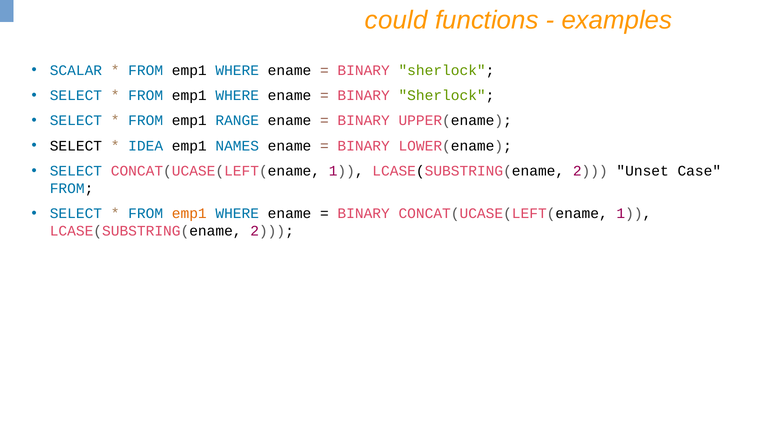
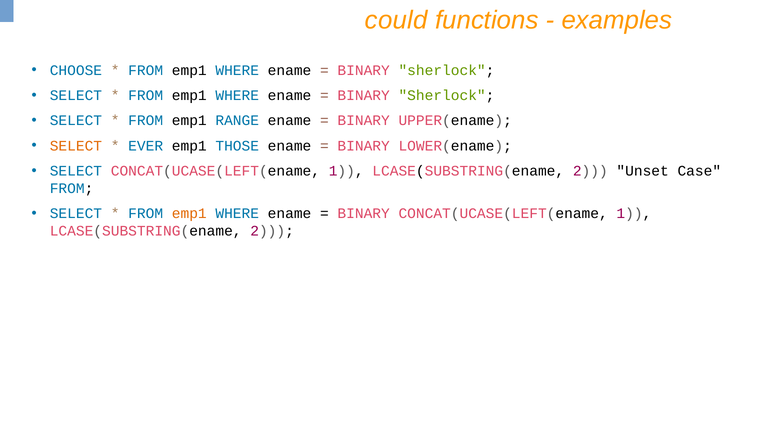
SCALAR: SCALAR -> CHOOSE
SELECT at (76, 146) colour: black -> orange
IDEA: IDEA -> EVER
NAMES: NAMES -> THOSE
